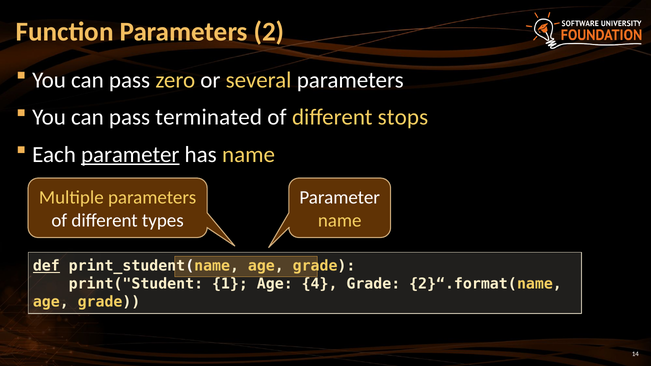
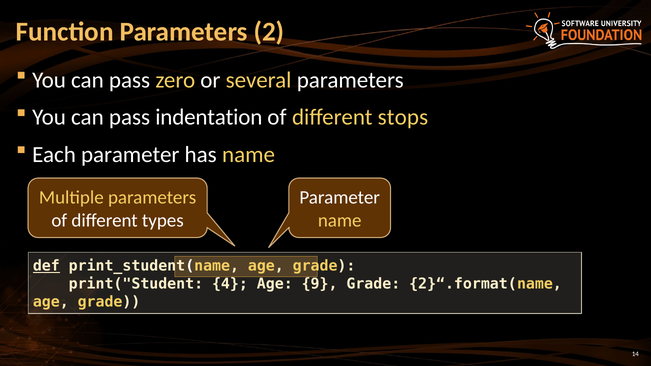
terminated: terminated -> indentation
parameter at (130, 155) underline: present -> none
1: 1 -> 4
4: 4 -> 9
